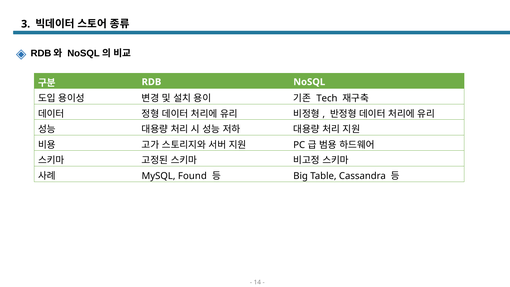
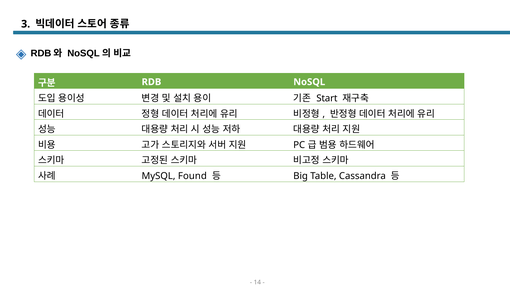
Tech: Tech -> Start
